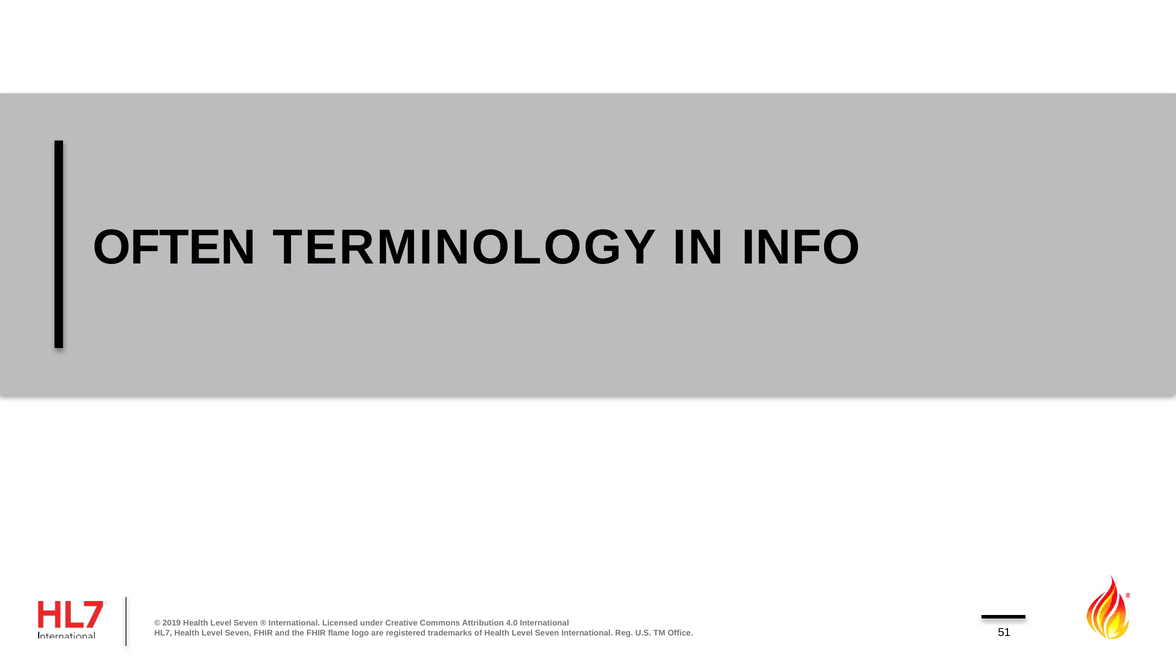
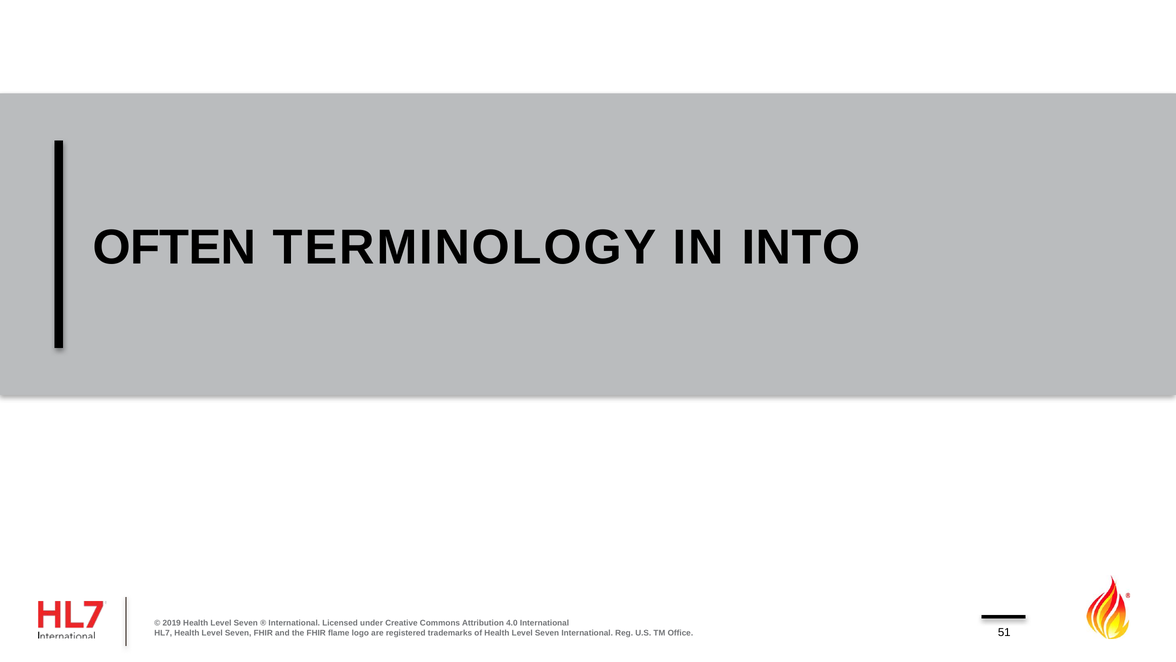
INFO: INFO -> INTO
